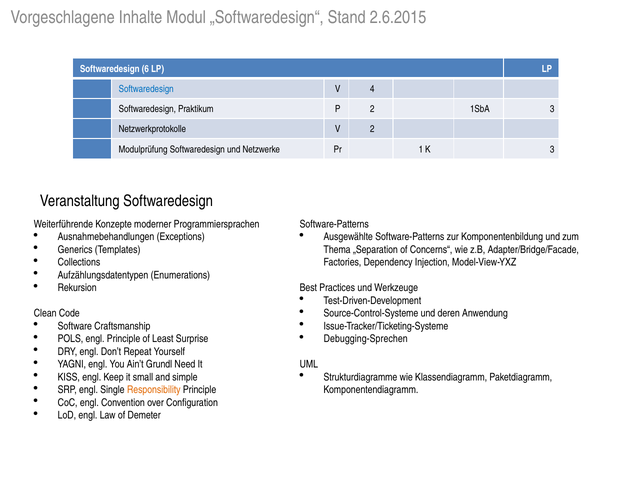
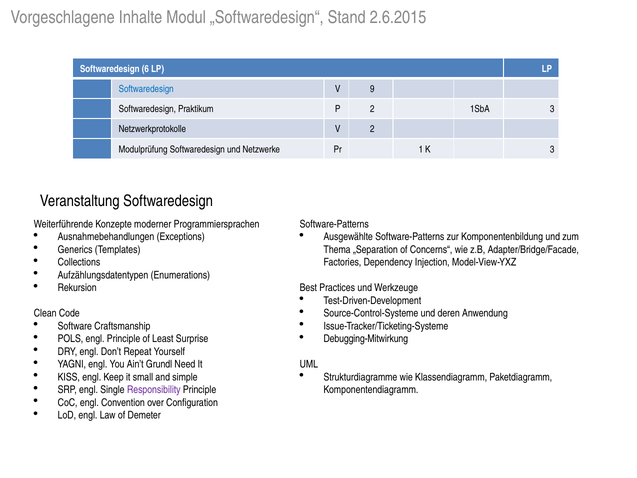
4: 4 -> 9
Debugging-Sprechen: Debugging-Sprechen -> Debugging-Mitwirkung
Responsibility colour: orange -> purple
